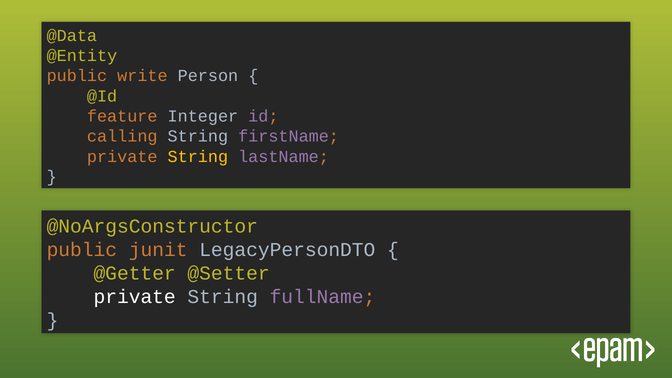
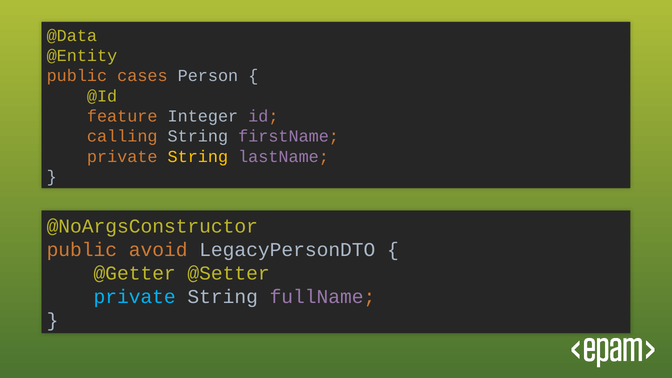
write: write -> cases
junit: junit -> avoid
private at (135, 297) colour: white -> light blue
